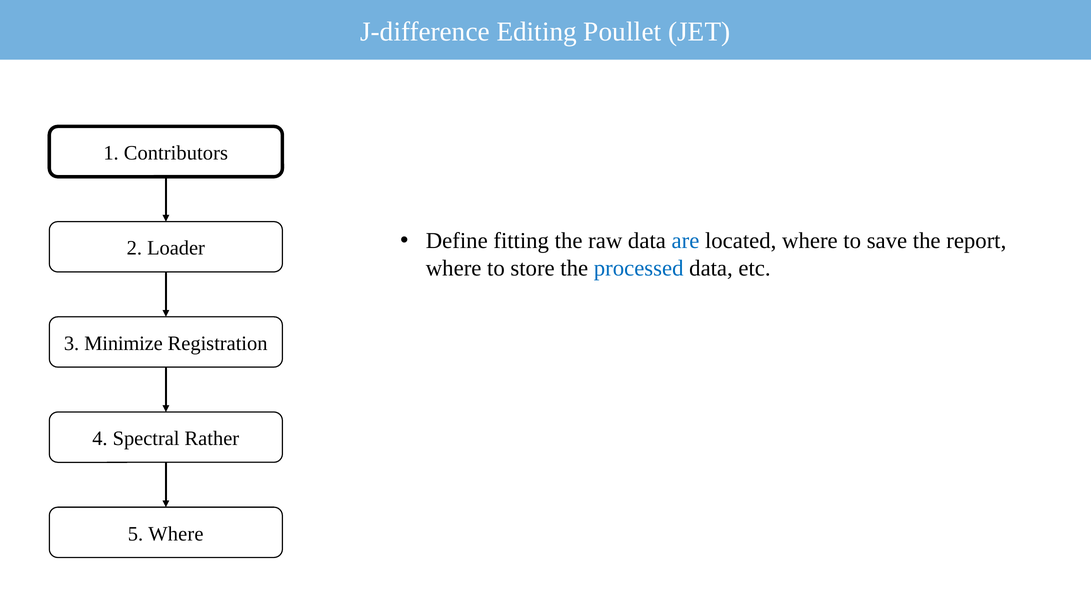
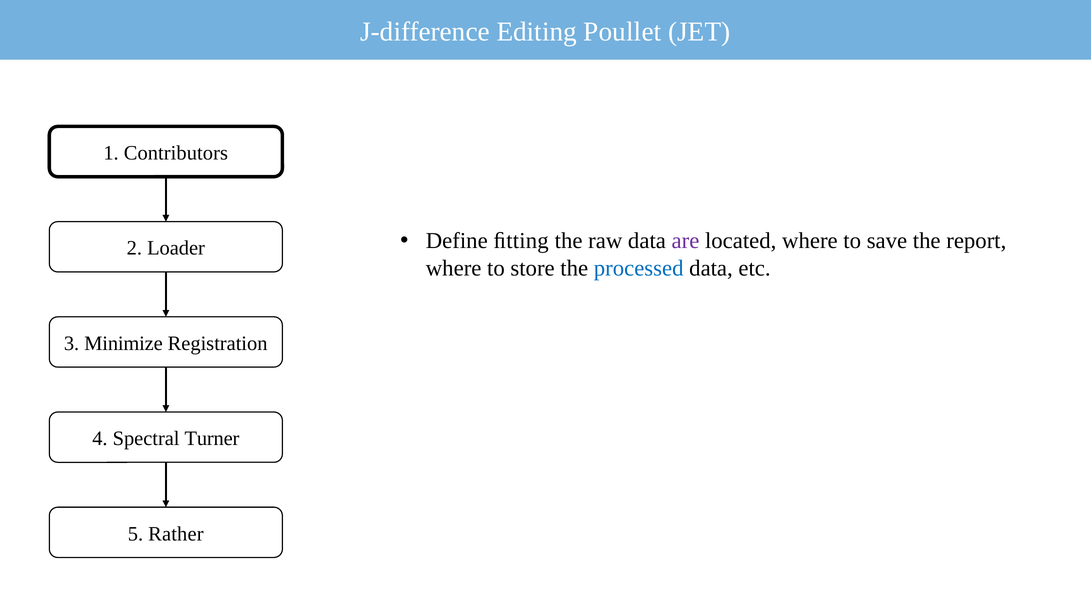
fitting: fitting -> ﬁtting
are colour: blue -> purple
Rather: Rather -> Turner
5 Where: Where -> Rather
